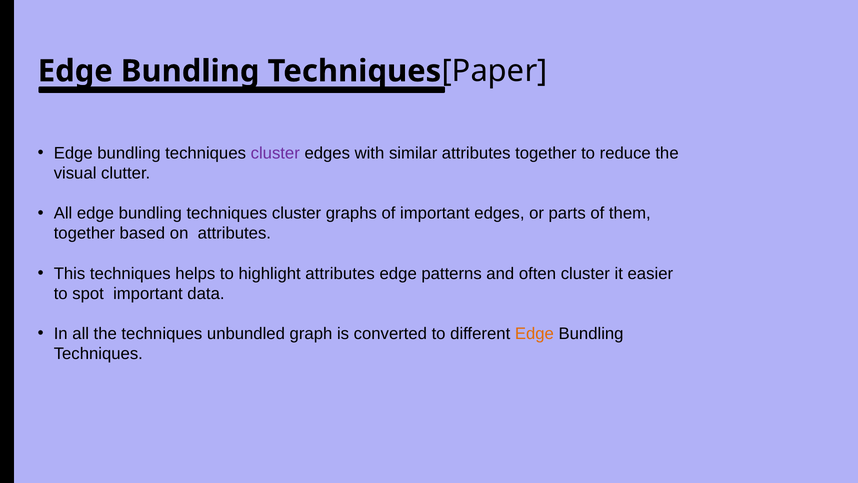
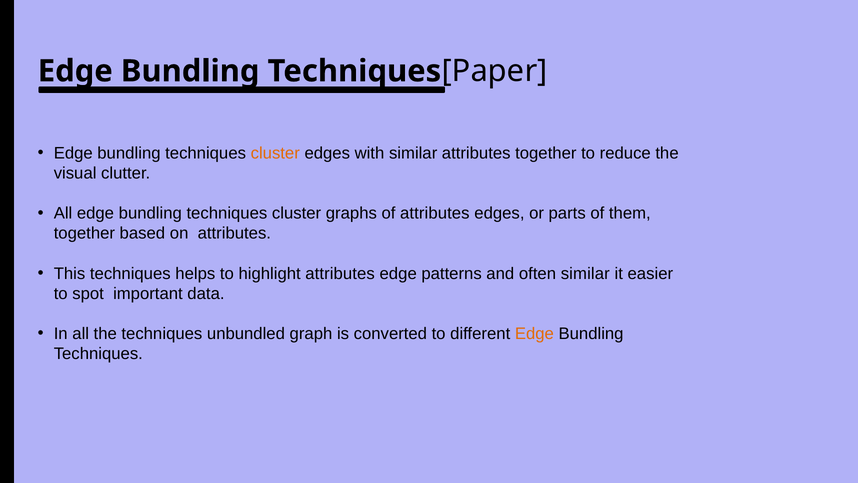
cluster at (275, 153) colour: purple -> orange
of important: important -> attributes
often cluster: cluster -> similar
